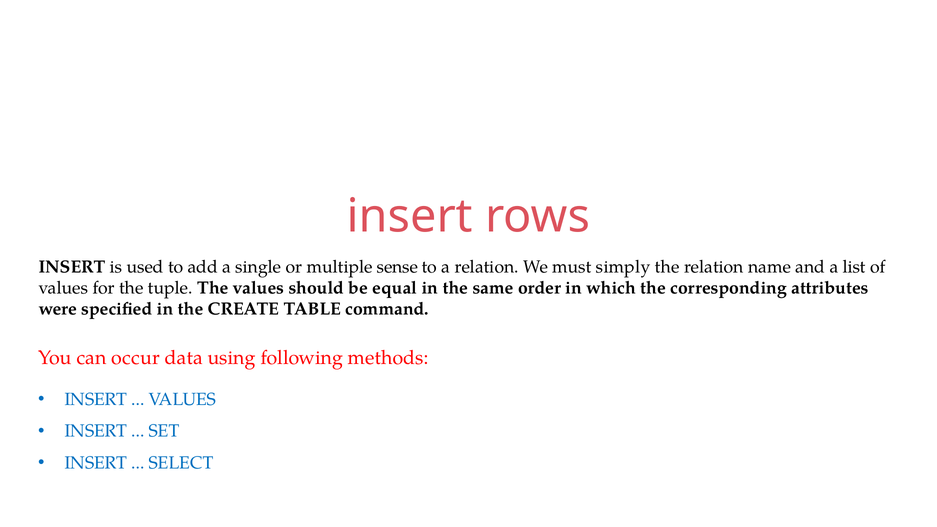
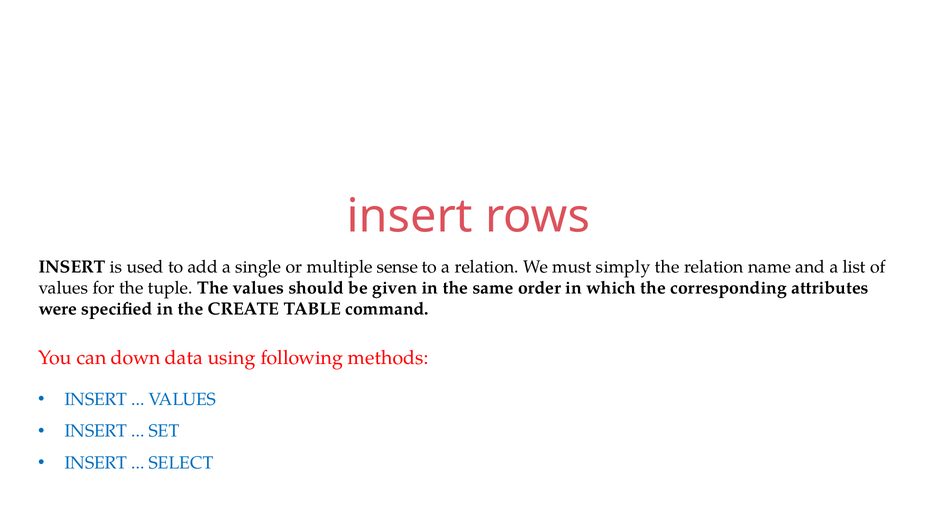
equal: equal -> given
occur: occur -> down
